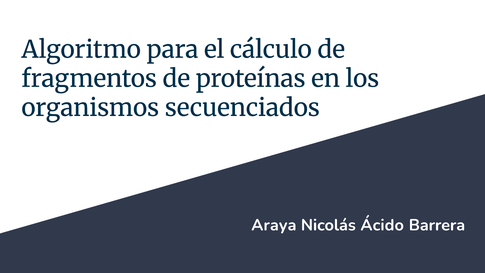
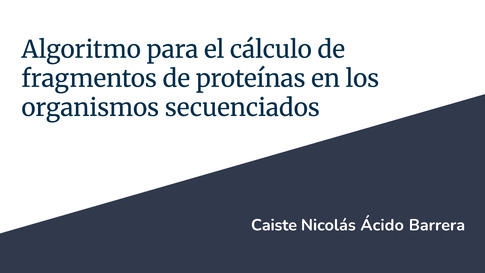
Araya: Araya -> Caiste
